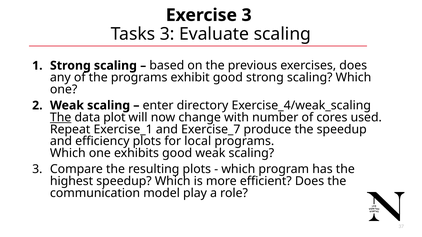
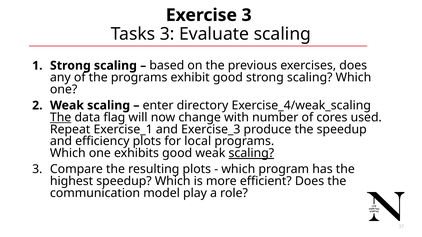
plot: plot -> flag
Exercise_7: Exercise_7 -> Exercise_3
scaling at (251, 153) underline: none -> present
